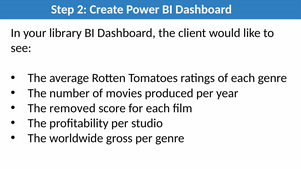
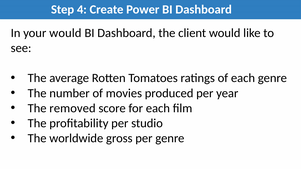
2: 2 -> 4
your library: library -> would
